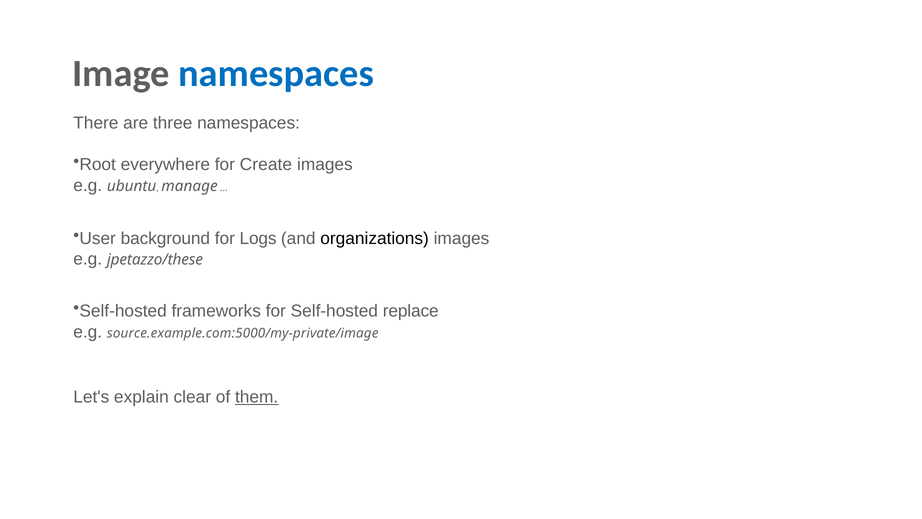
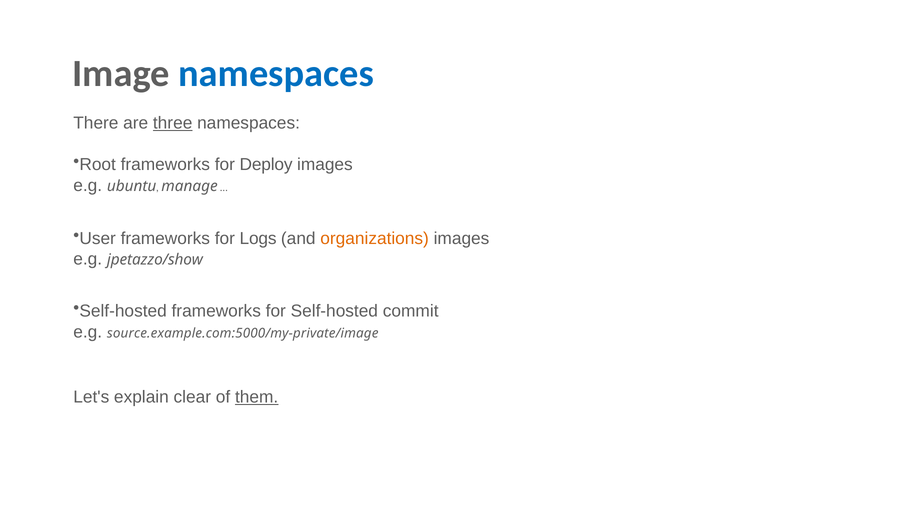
three underline: none -> present
Root everywhere: everywhere -> frameworks
Create: Create -> Deploy
User background: background -> frameworks
organizations colour: black -> orange
jpetazzo/these: jpetazzo/these -> jpetazzo/show
replace: replace -> commit
